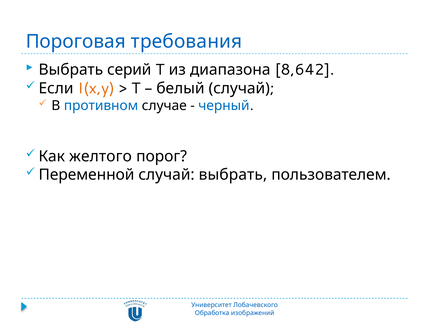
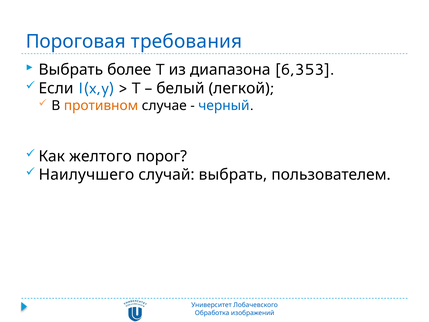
серий: серий -> более
8,642: 8,642 -> 6,353
I(x,y colour: orange -> blue
белый случай: случай -> легкой
противном colour: blue -> orange
Переменной: Переменной -> Наилучшего
